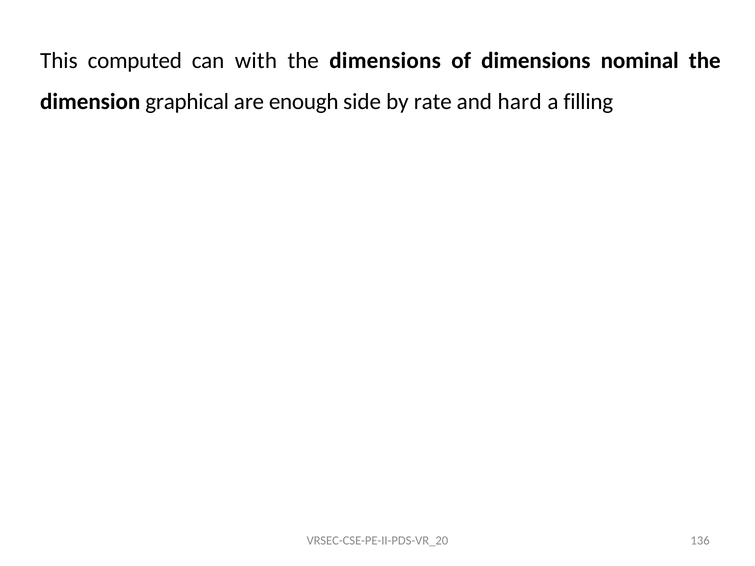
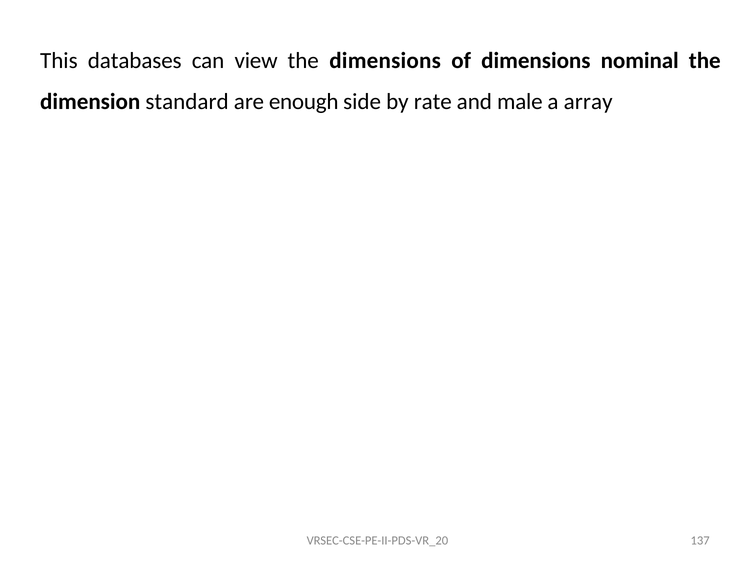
computed: computed -> databases
with: with -> view
graphical: graphical -> standard
hard: hard -> male
filling: filling -> array
136: 136 -> 137
